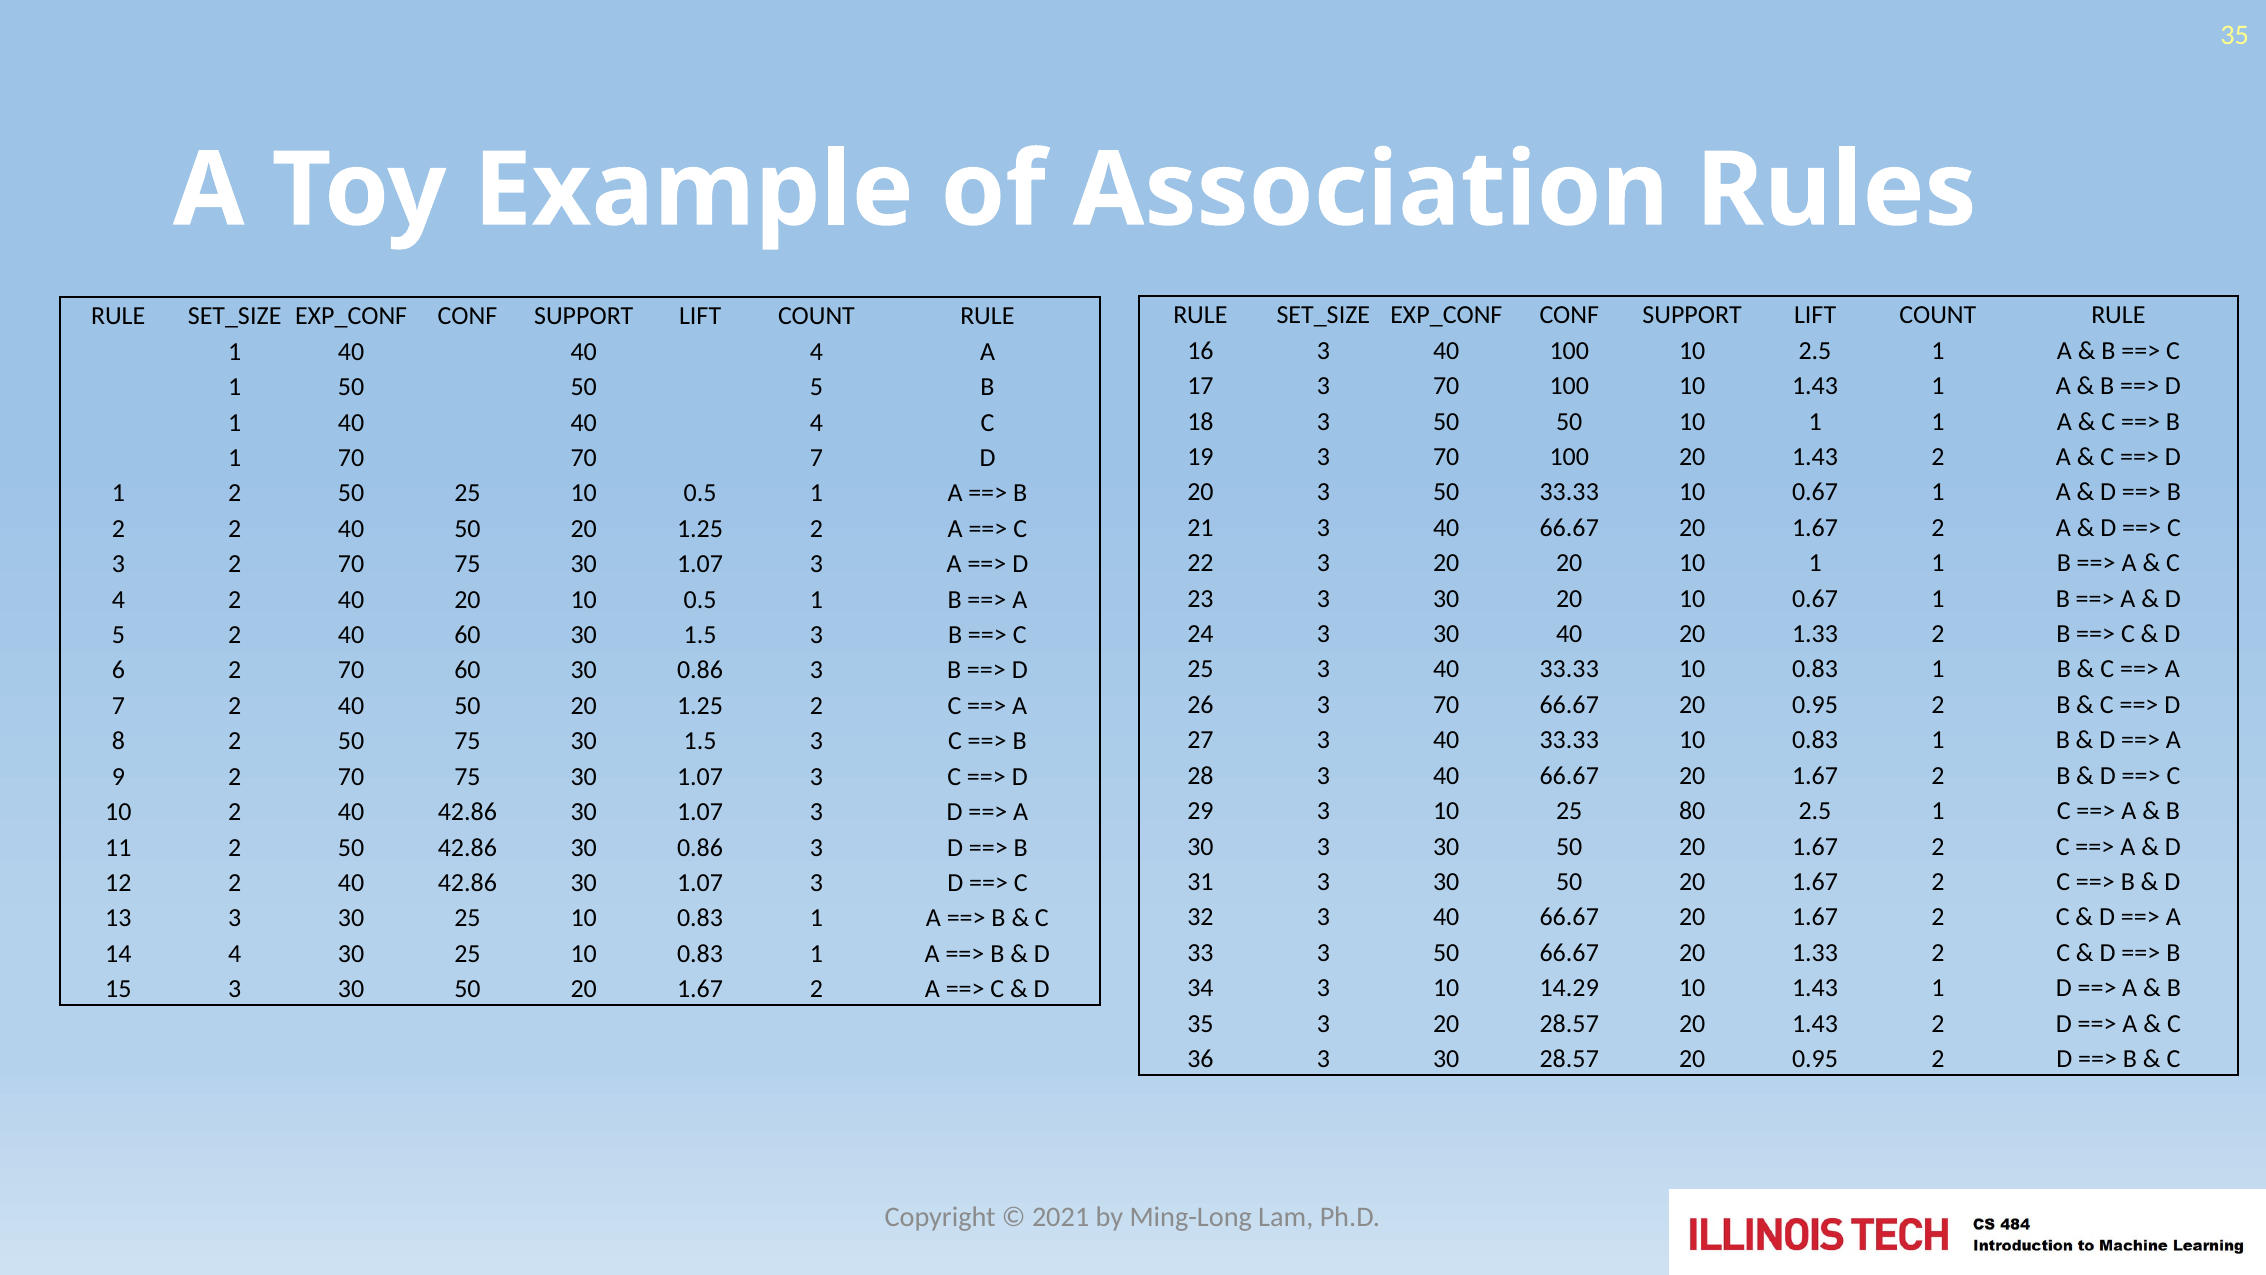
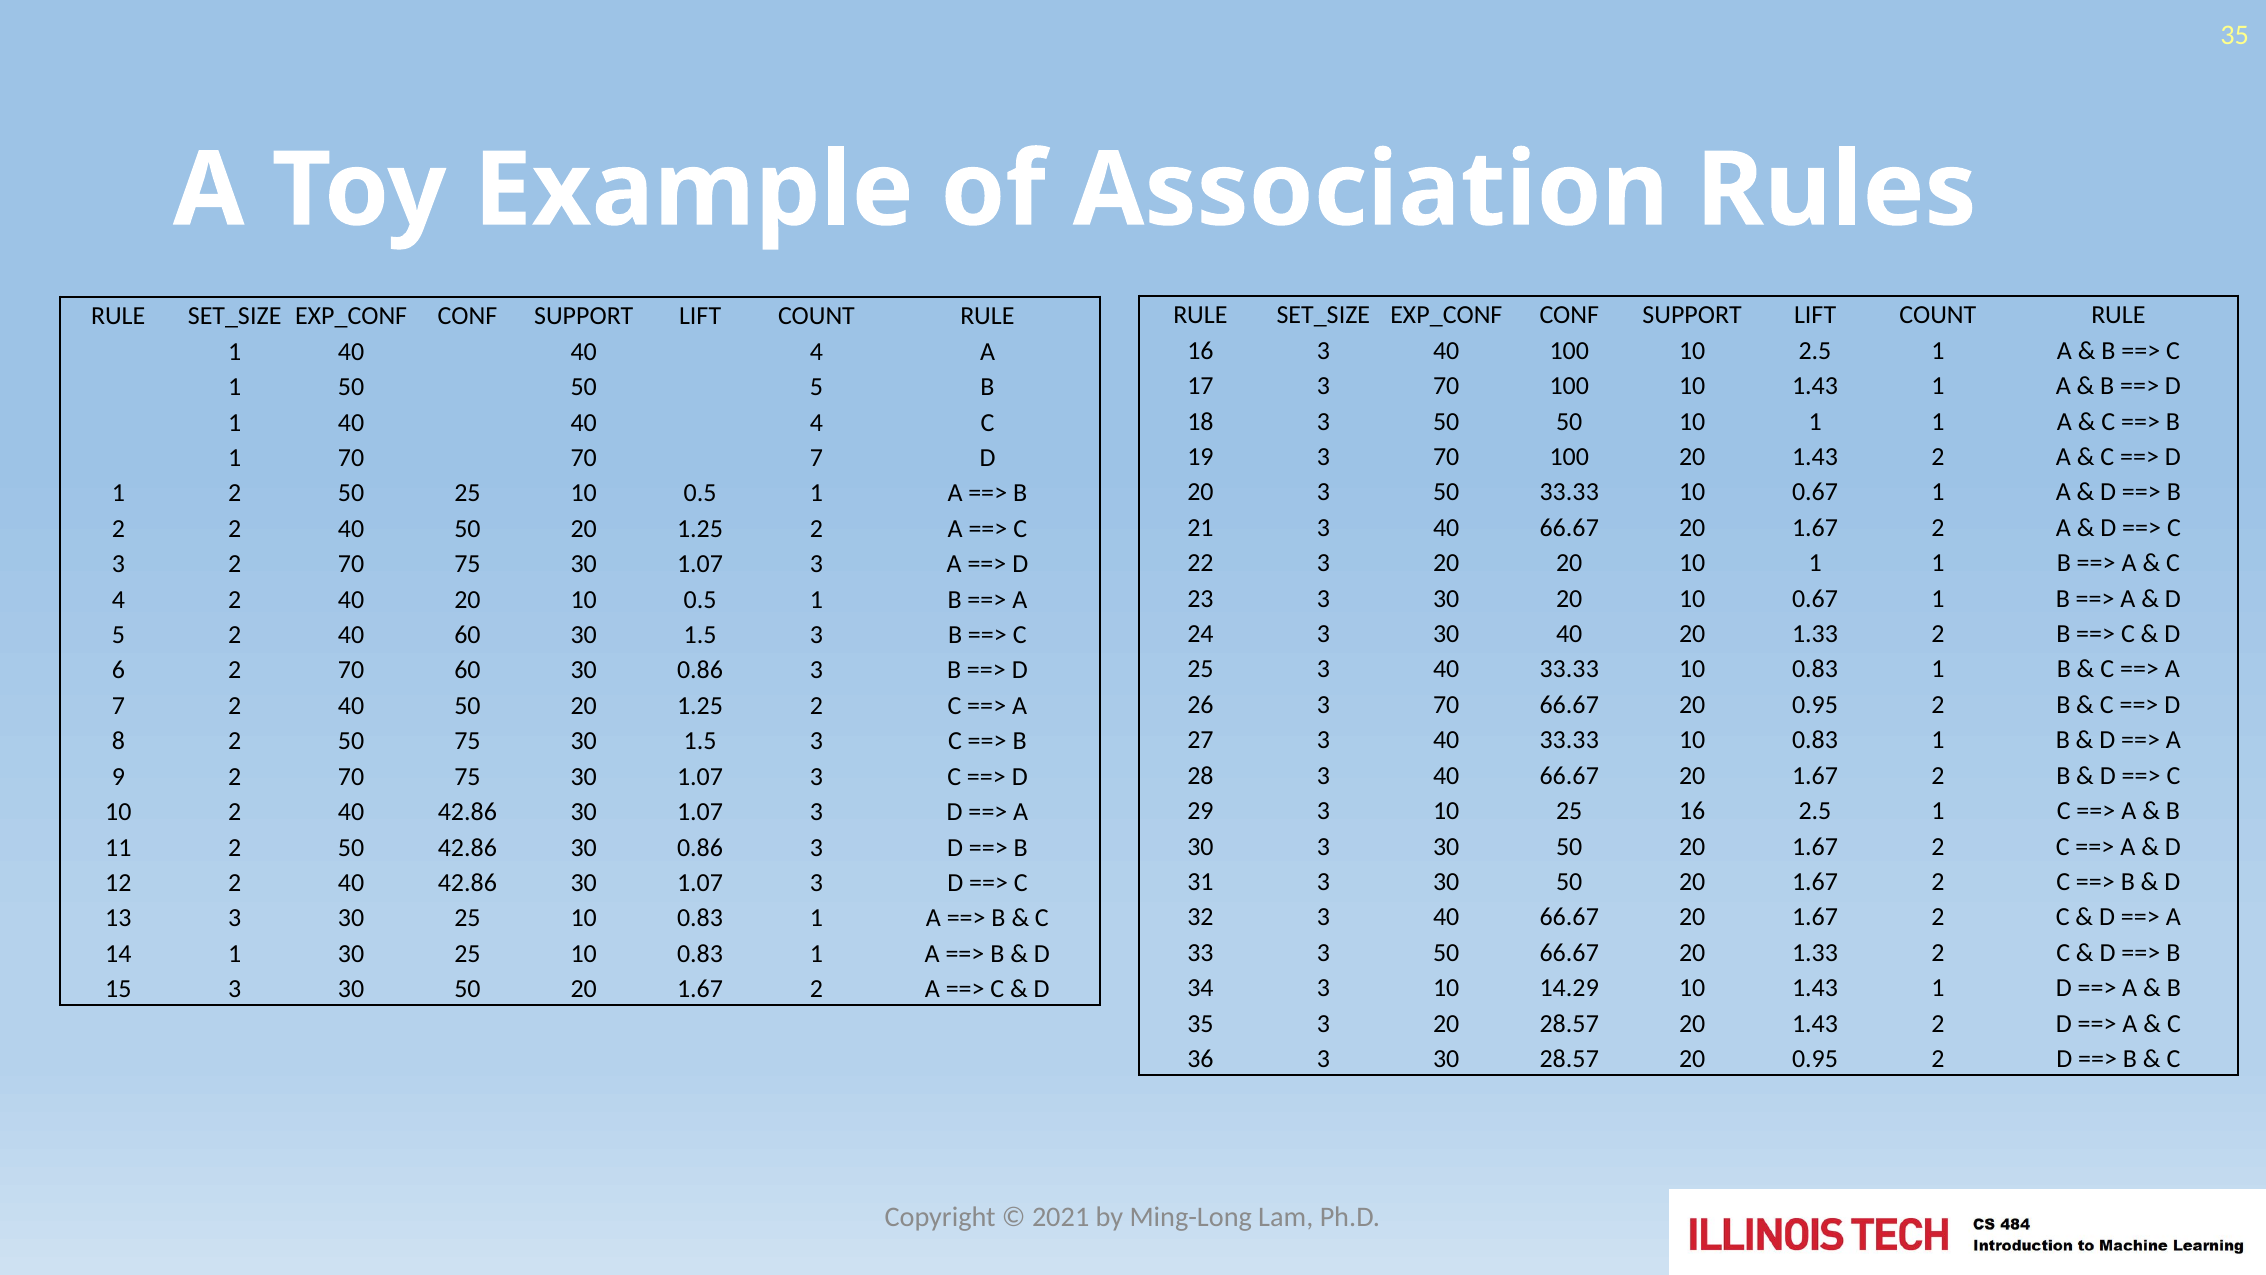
25 80: 80 -> 16
14 4: 4 -> 1
